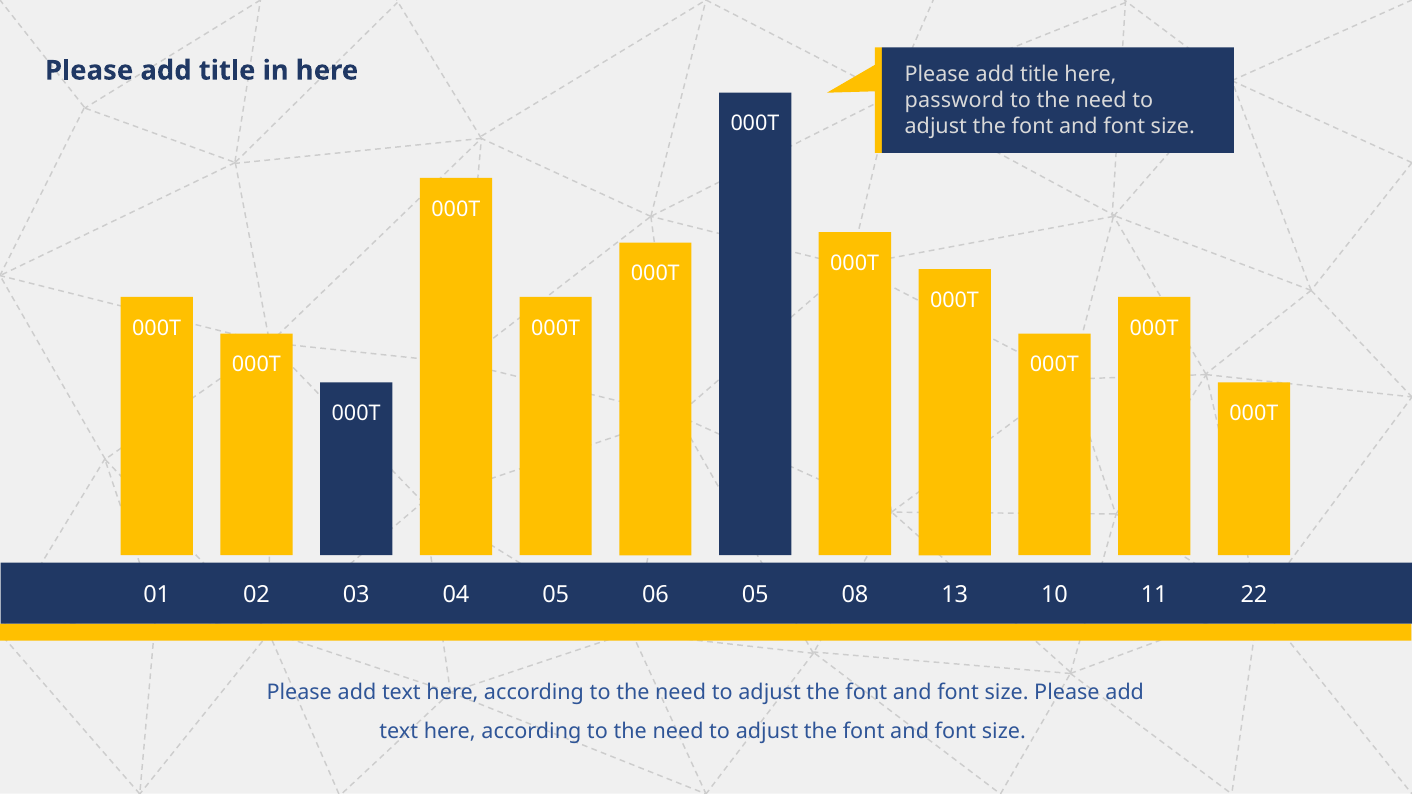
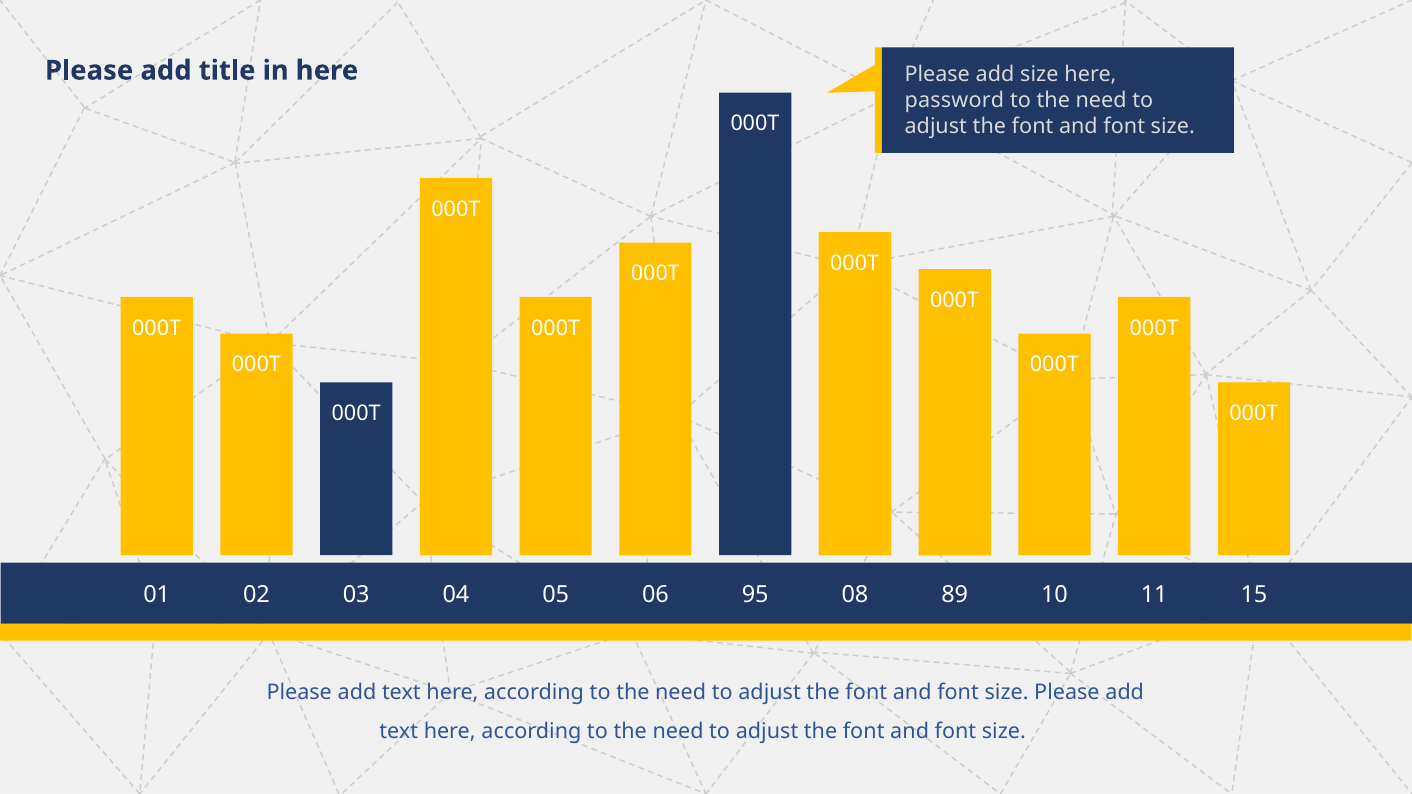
title at (1039, 74): title -> size
06 05: 05 -> 95
13: 13 -> 89
22: 22 -> 15
